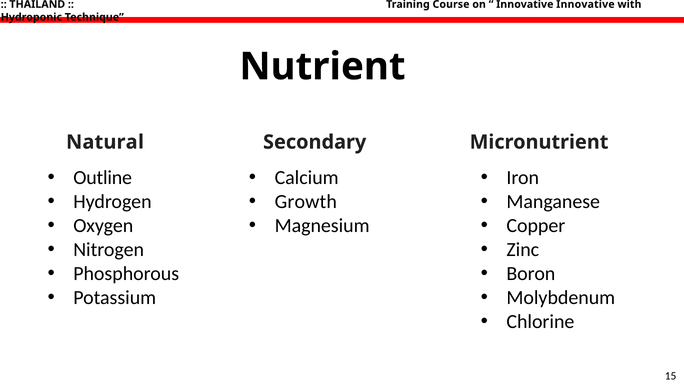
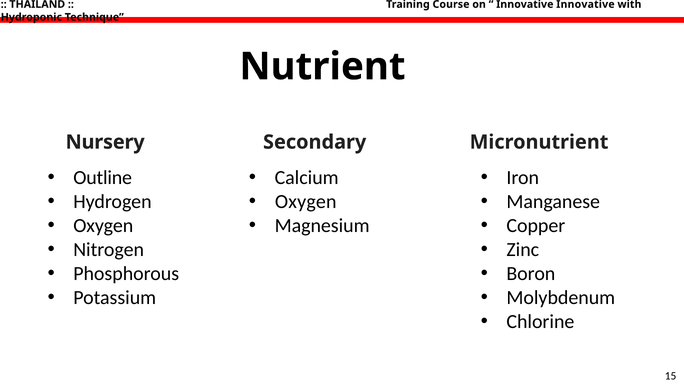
Natural: Natural -> Nursery
Growth at (306, 202): Growth -> Oxygen
